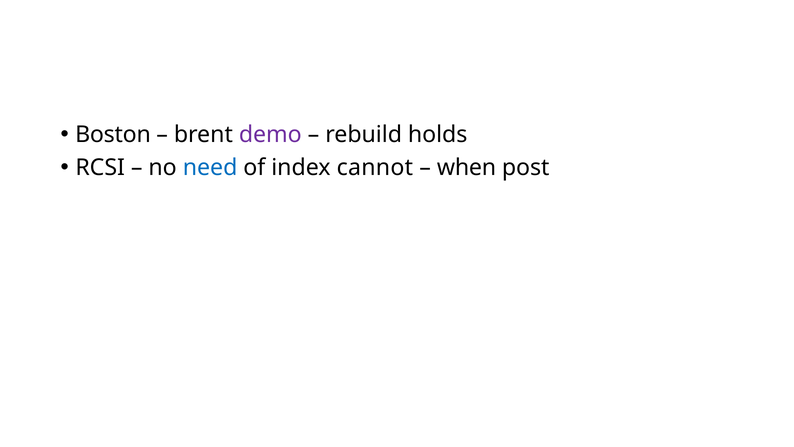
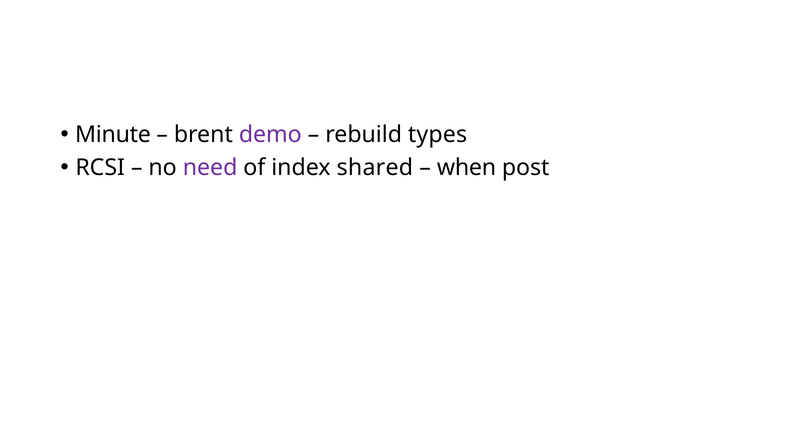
Boston: Boston -> Minute
holds: holds -> types
need colour: blue -> purple
cannot: cannot -> shared
